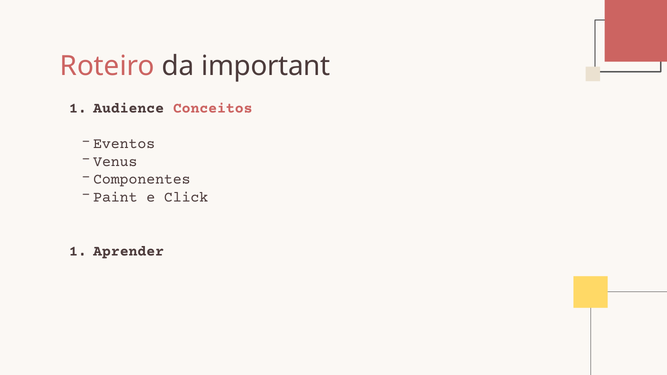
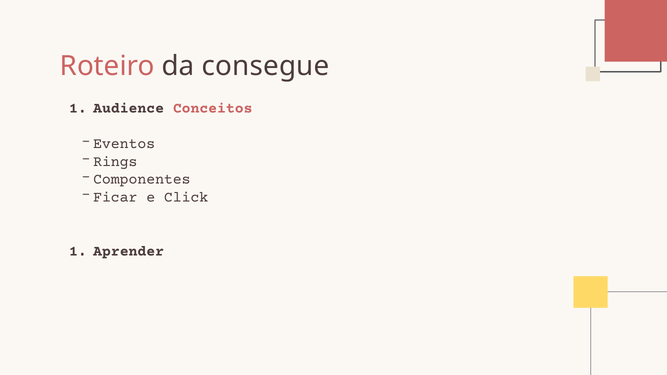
important: important -> consegue
Venus: Venus -> Rings
Paint: Paint -> Ficar
